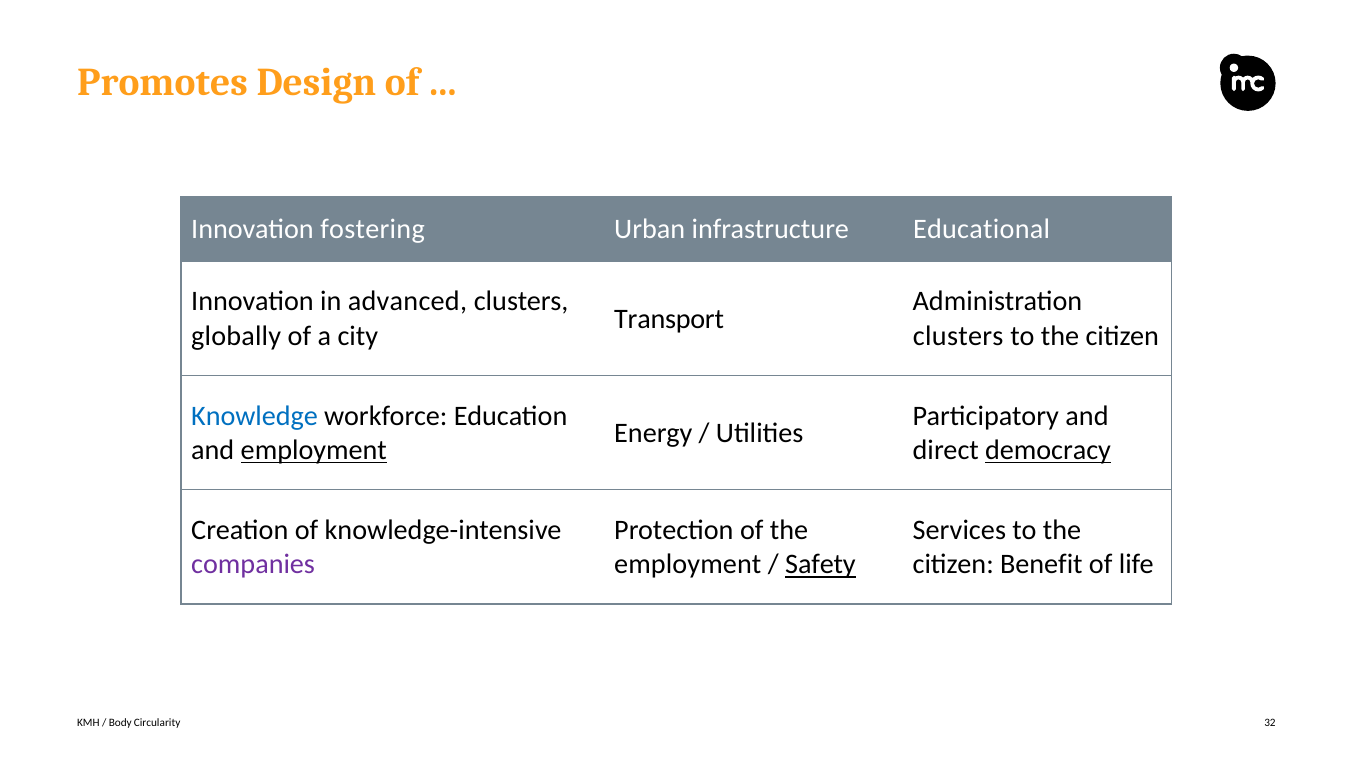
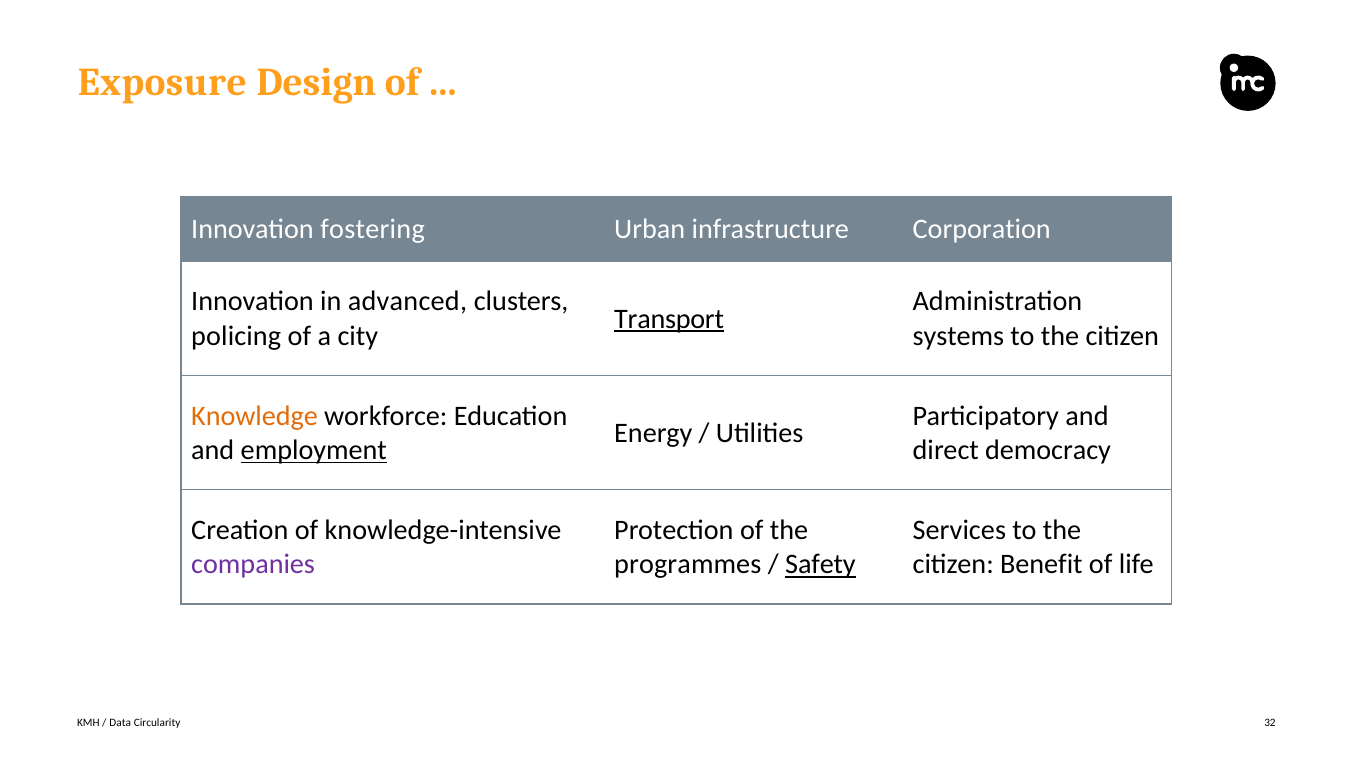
Promotes: Promotes -> Exposure
Educational: Educational -> Corporation
Transport underline: none -> present
globally: globally -> policing
clusters at (958, 336): clusters -> systems
Knowledge colour: blue -> orange
democracy underline: present -> none
employment at (688, 565): employment -> programmes
Body: Body -> Data
